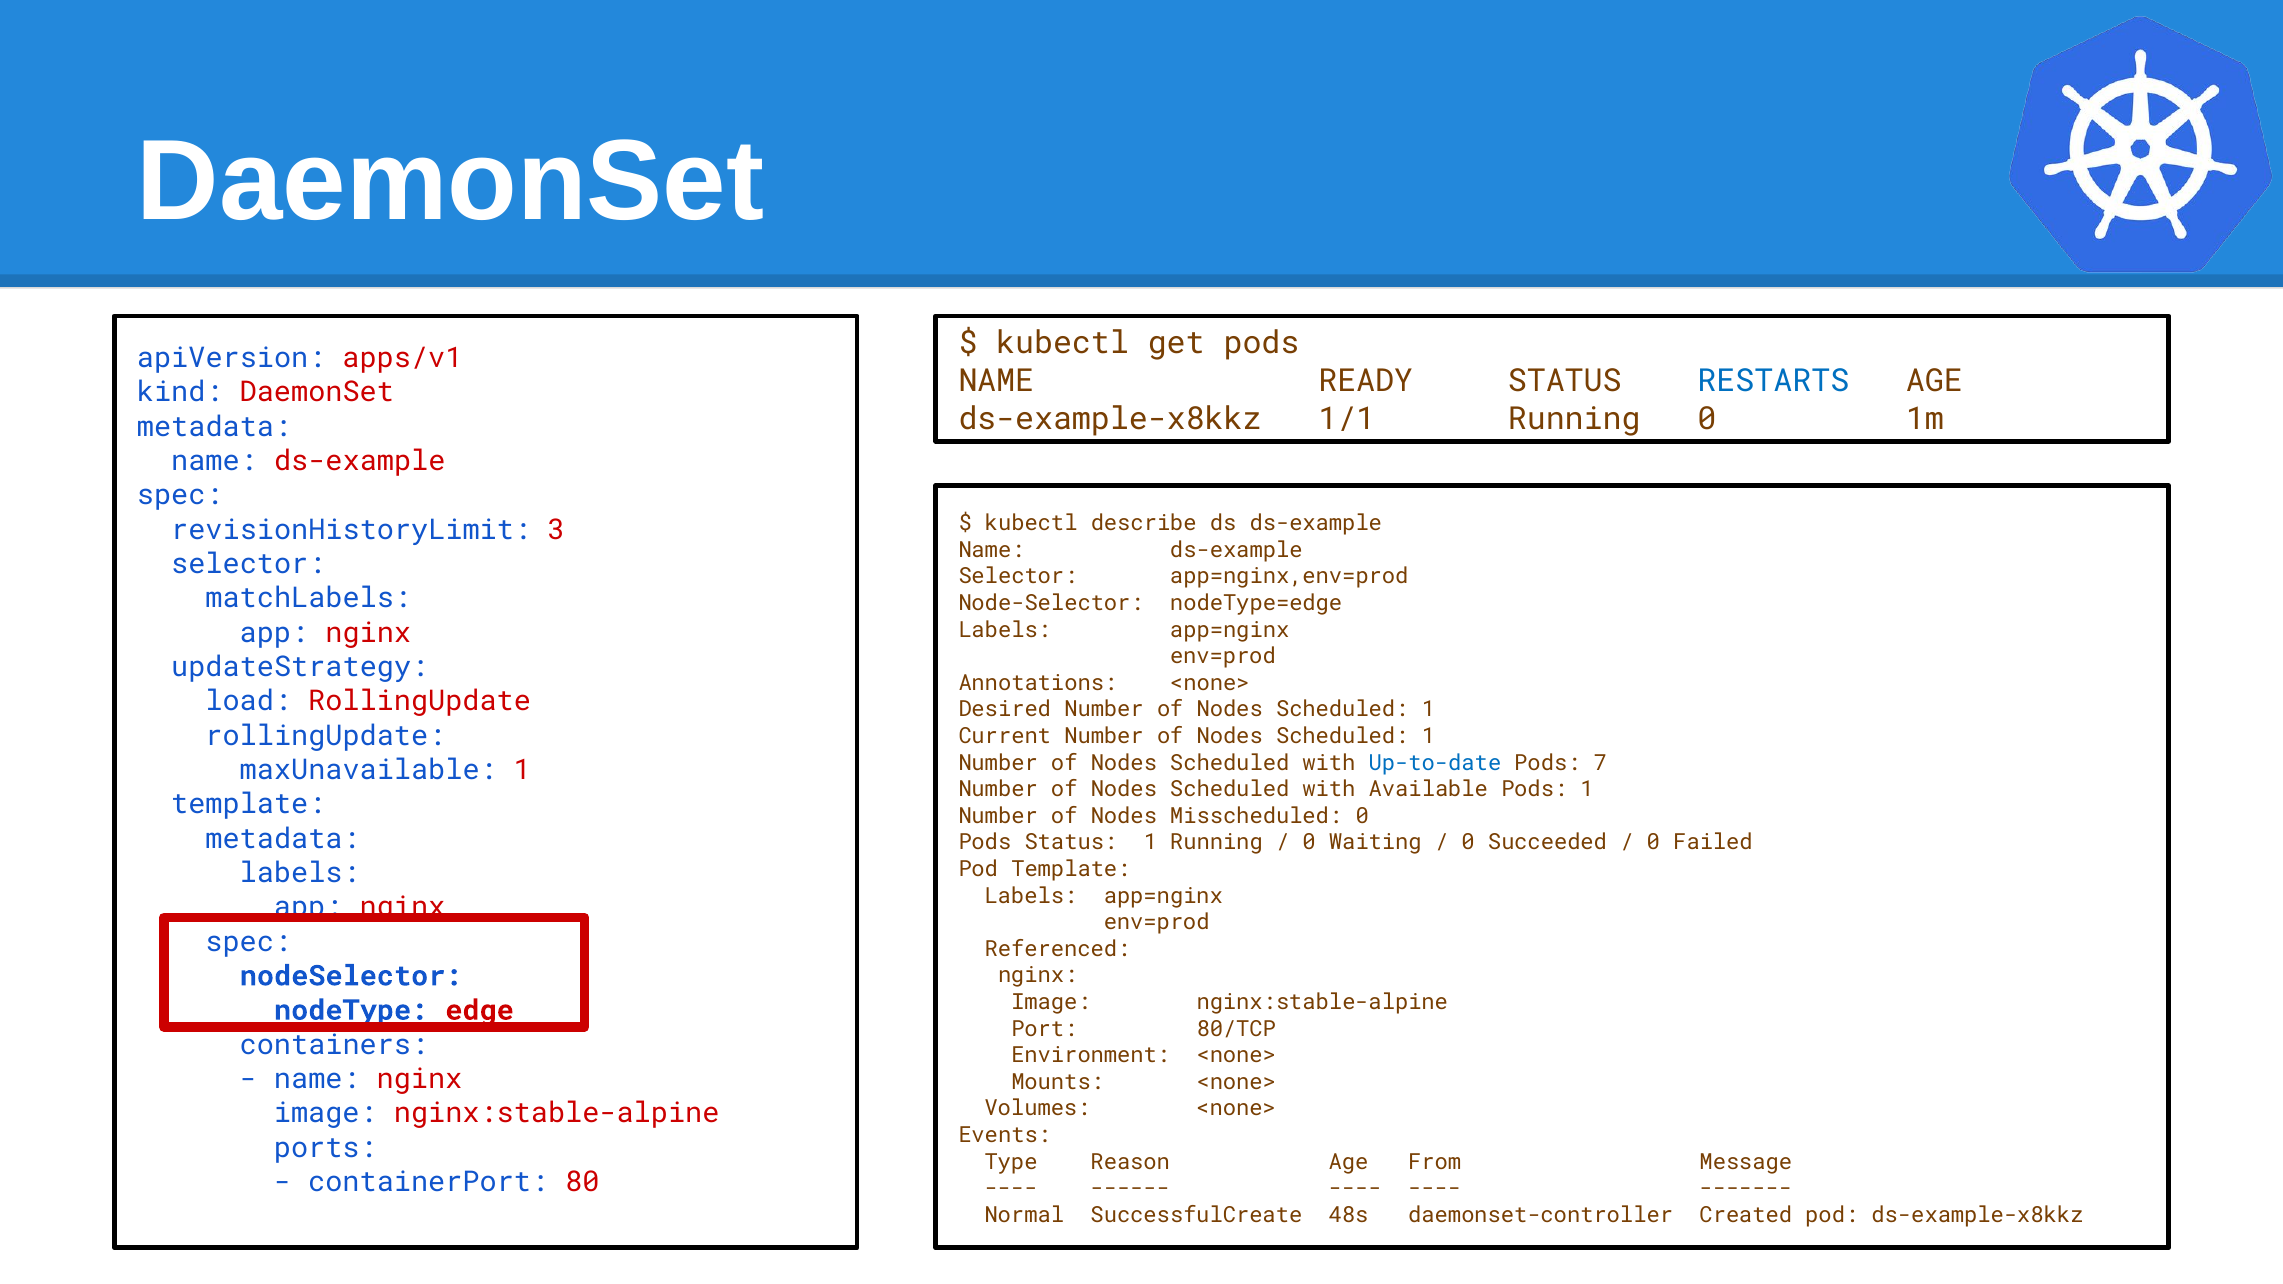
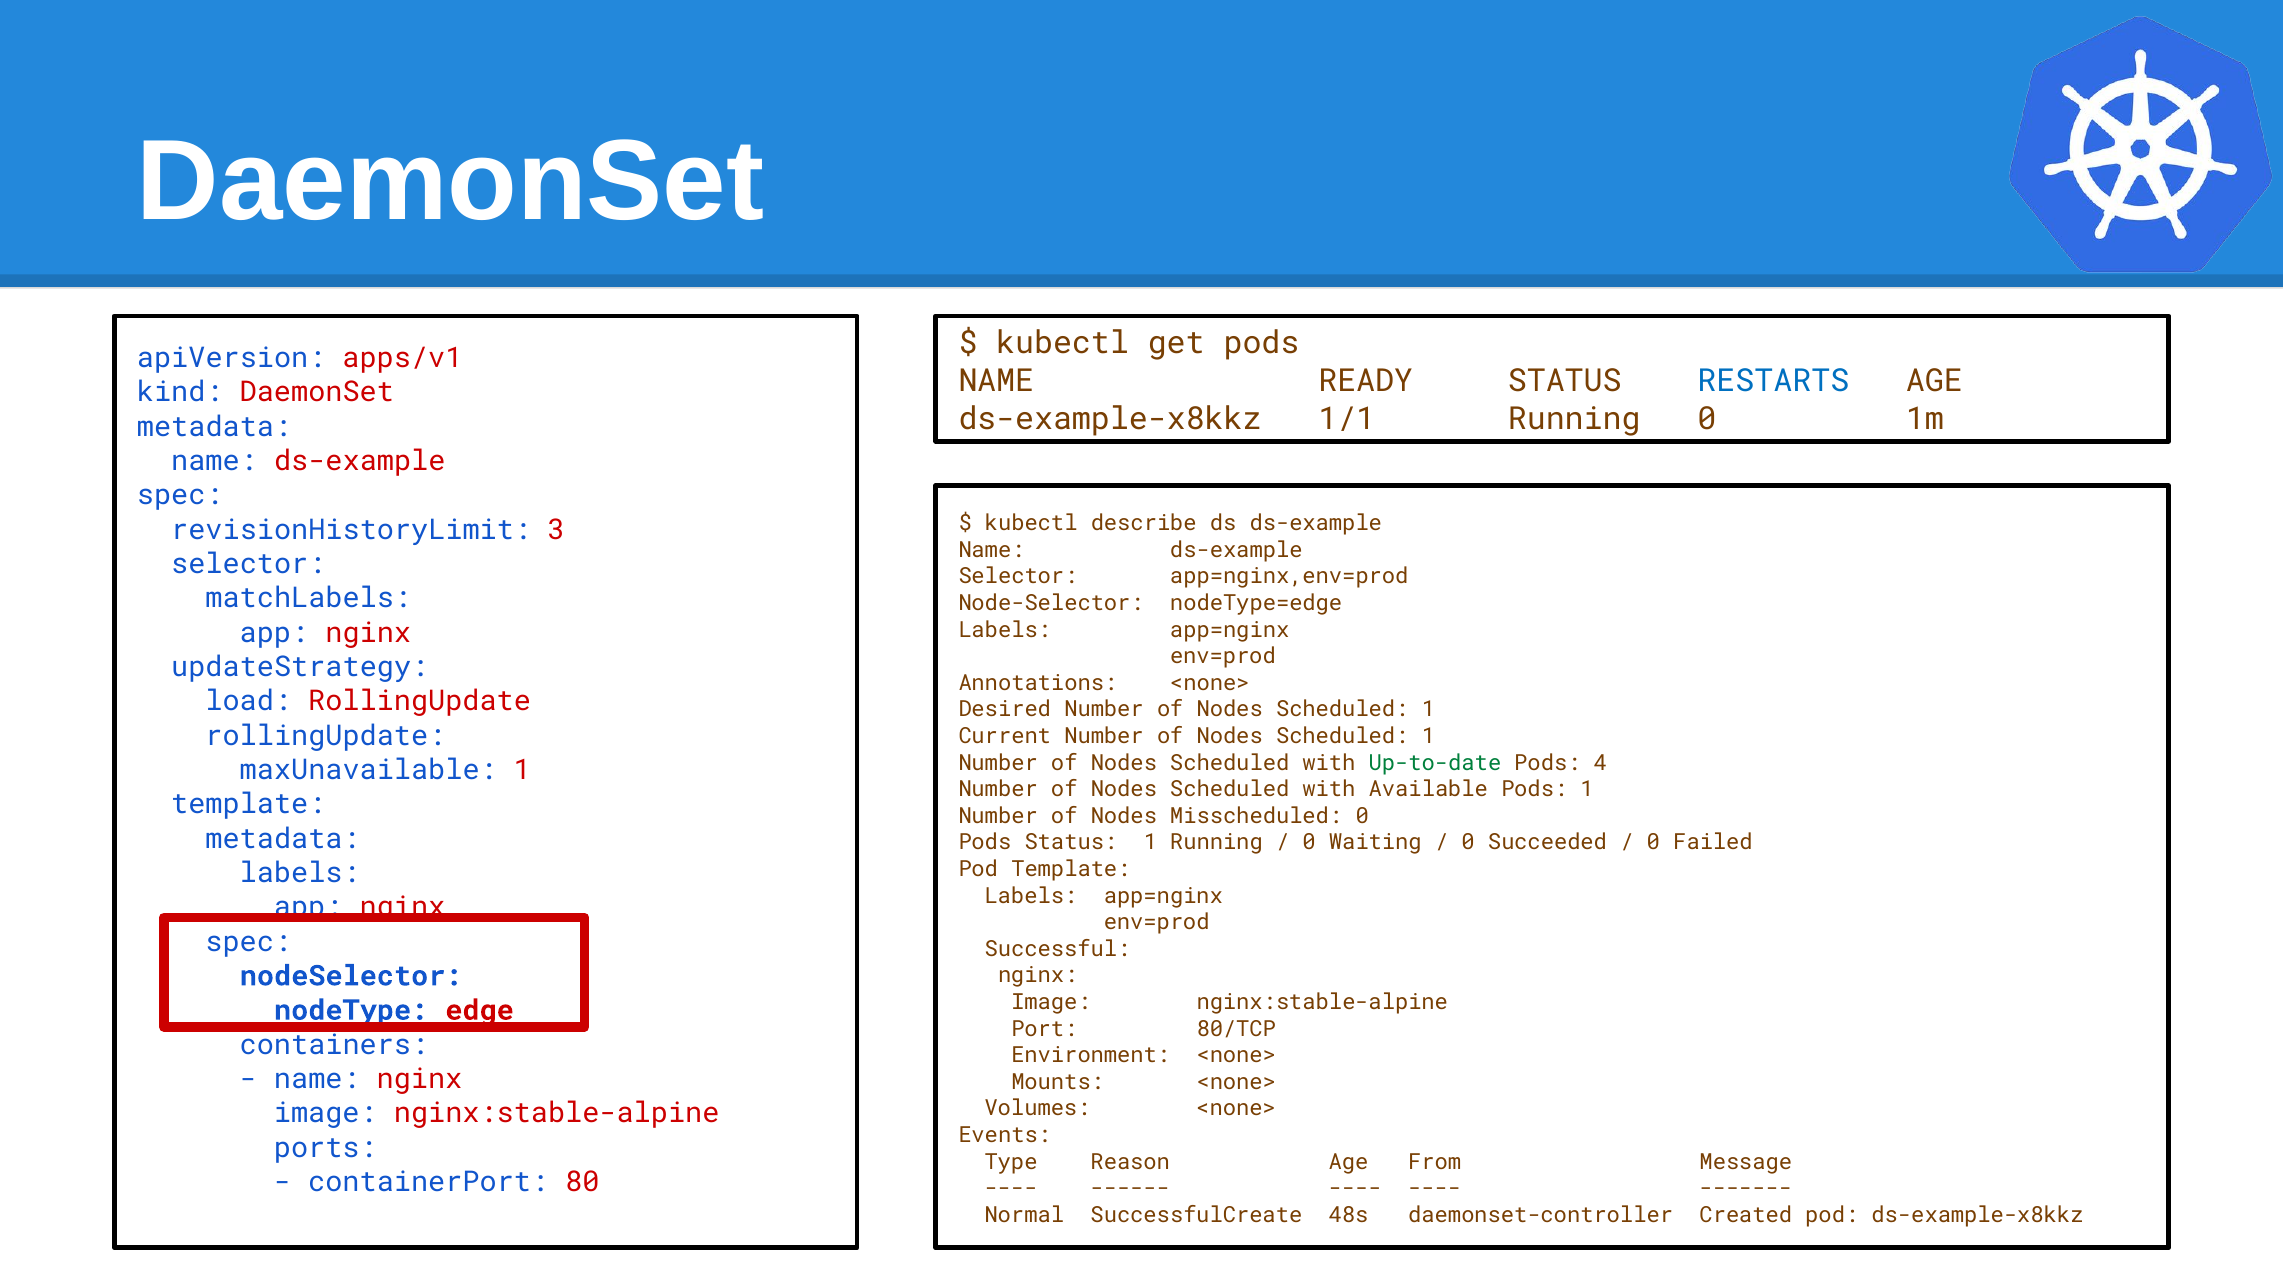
Up-to-date colour: blue -> green
7: 7 -> 4
Referenced: Referenced -> Successful
